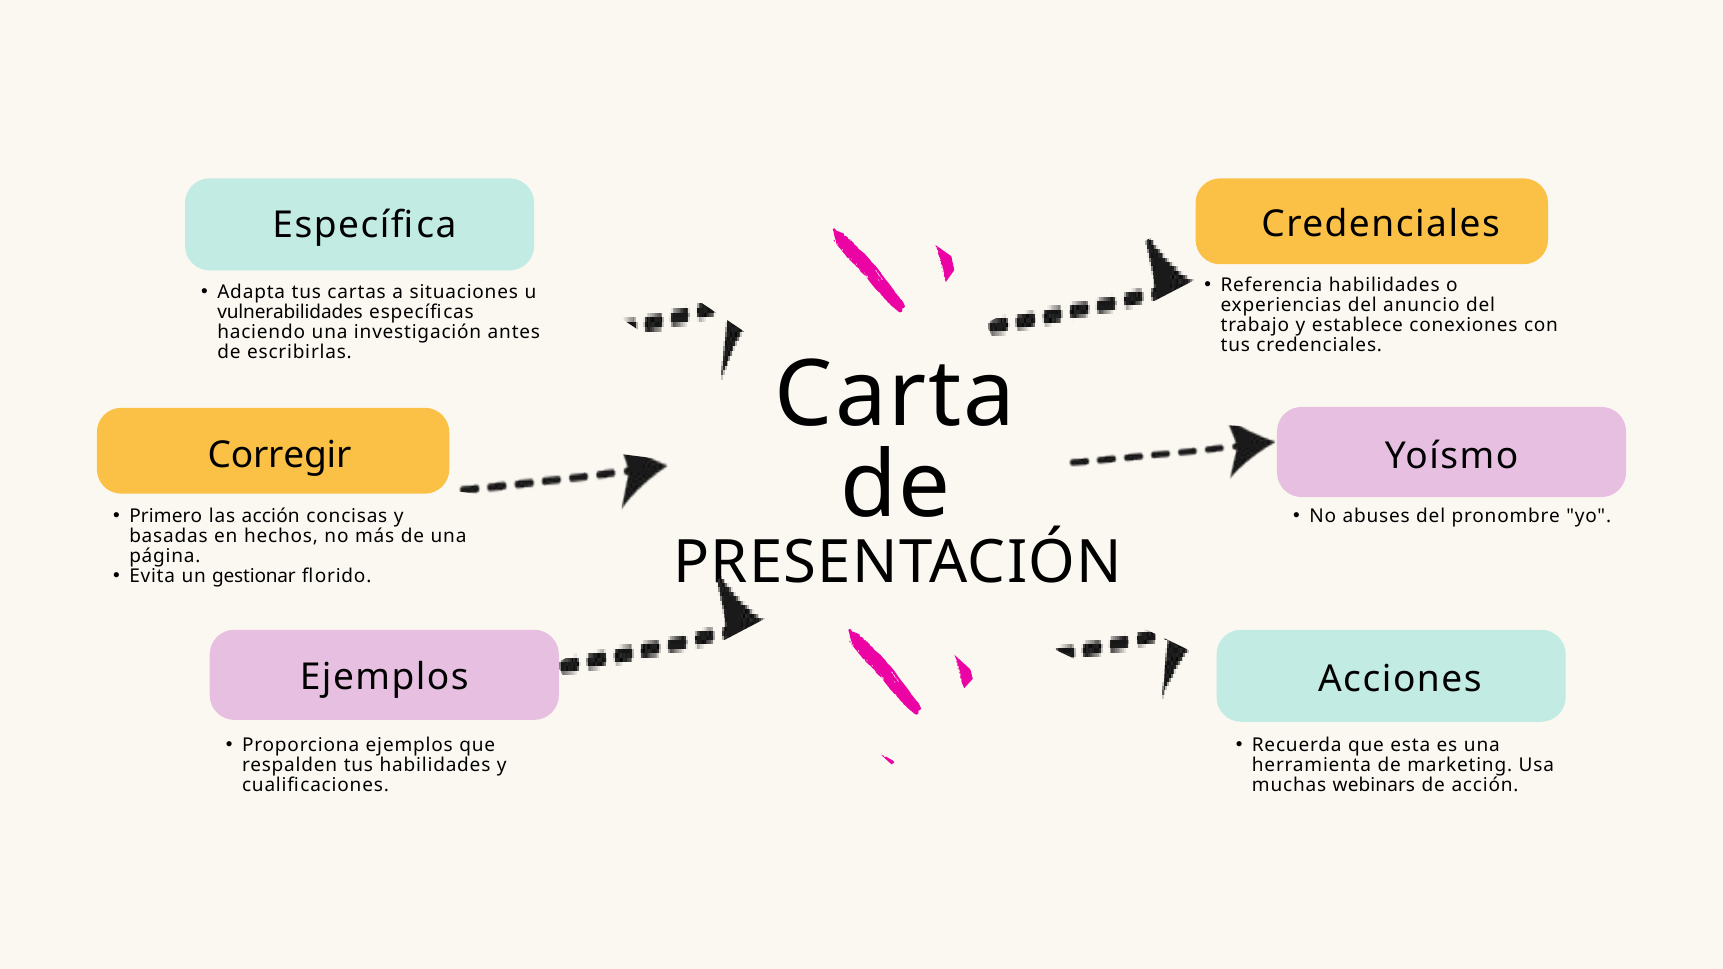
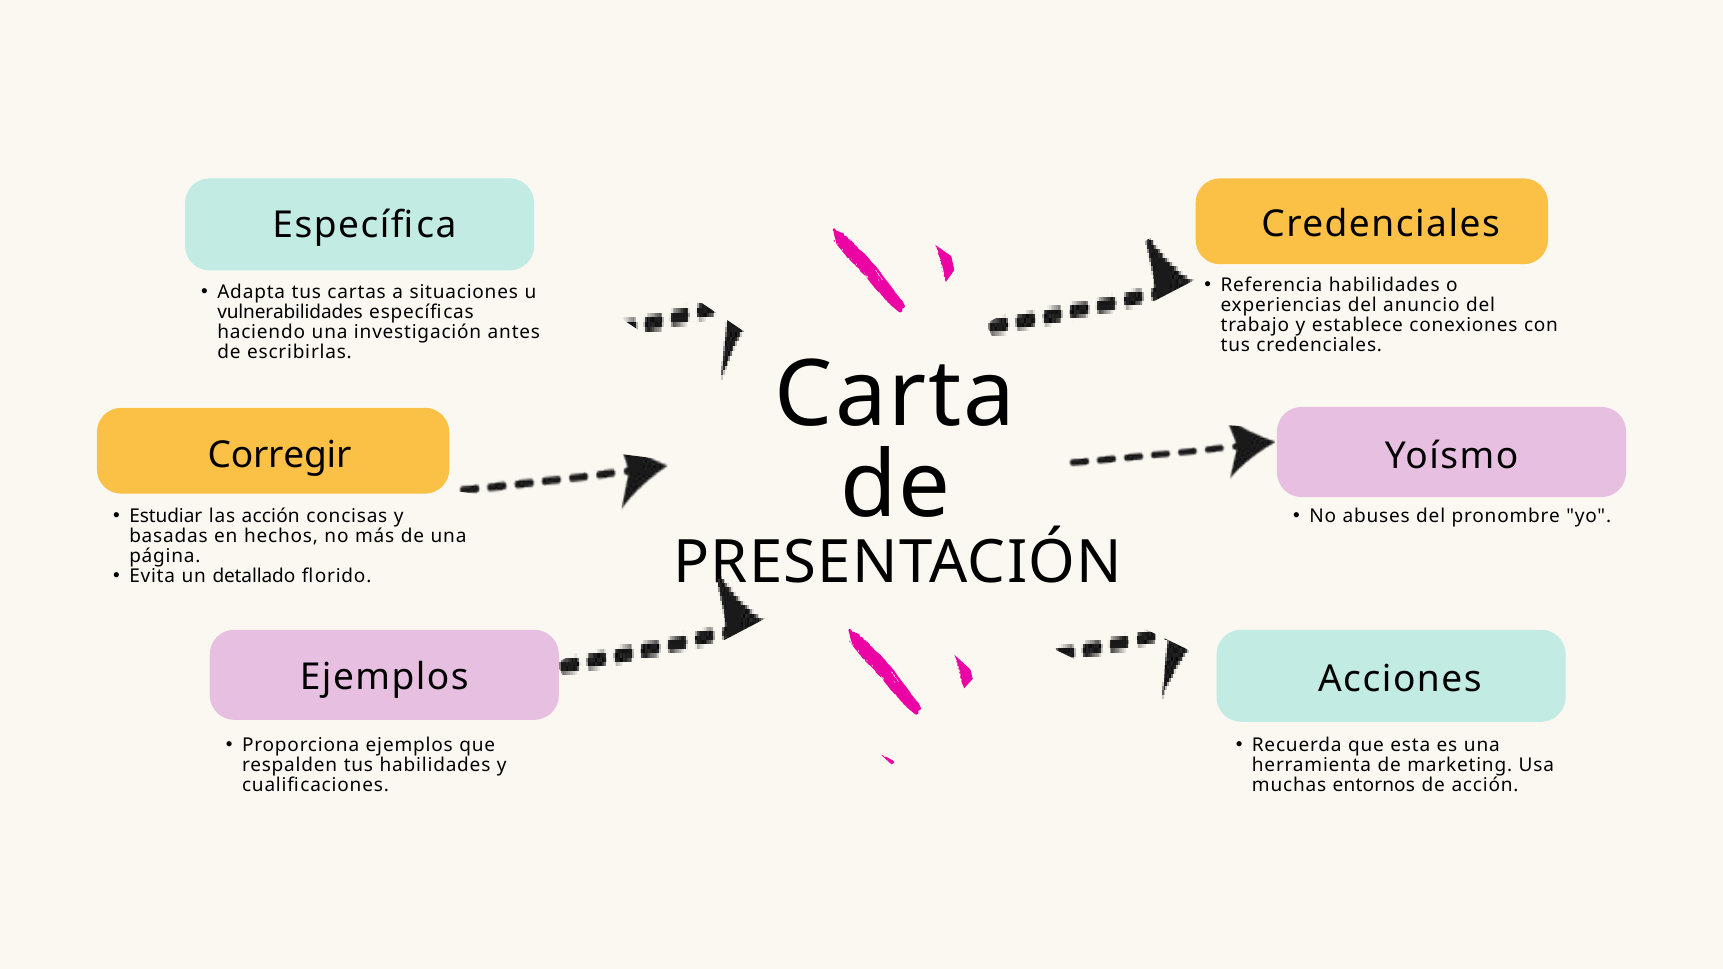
Primero: Primero -> Estudiar
gestionar: gestionar -> detallado
webinars: webinars -> entornos
